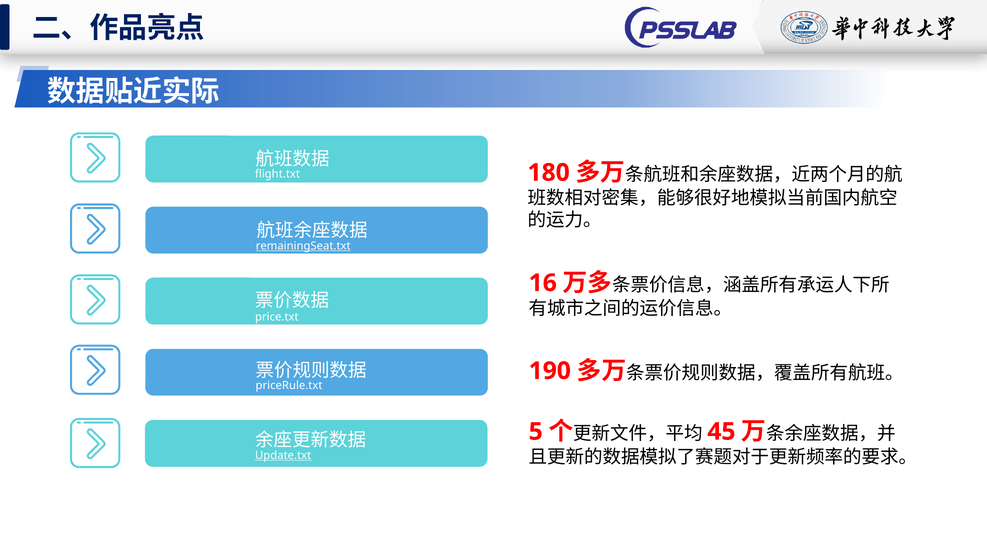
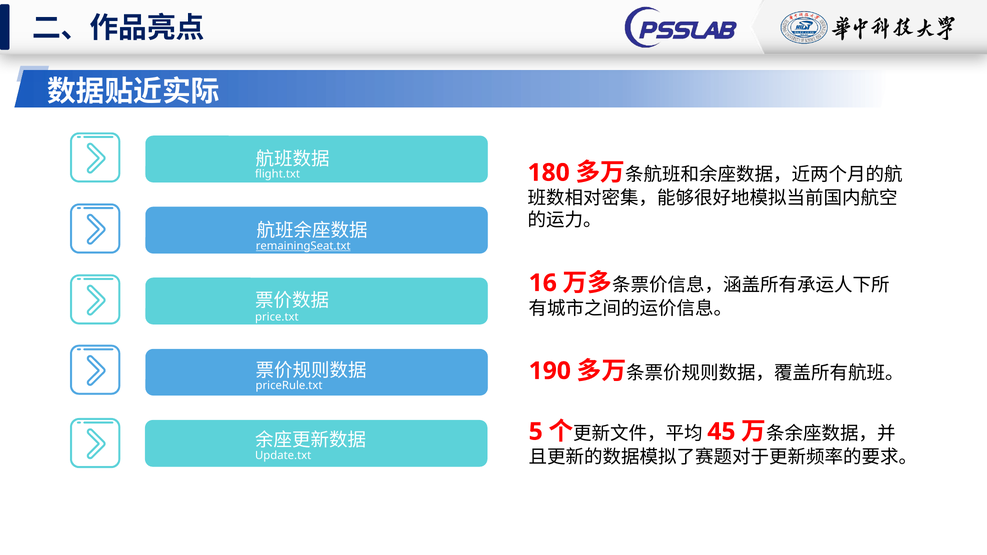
Update.txt underline: present -> none
